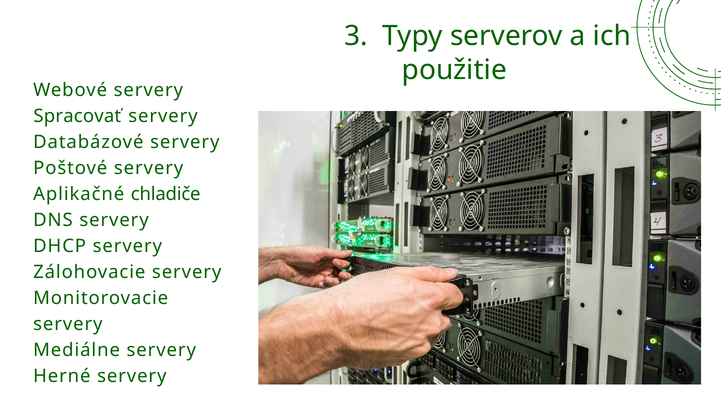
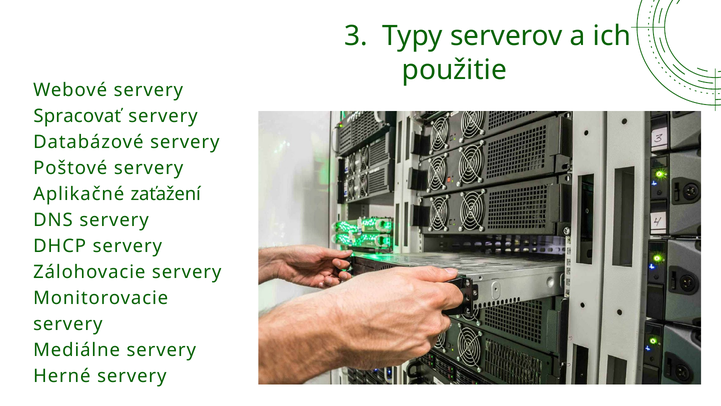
chladiče: chladiče -> zaťažení
